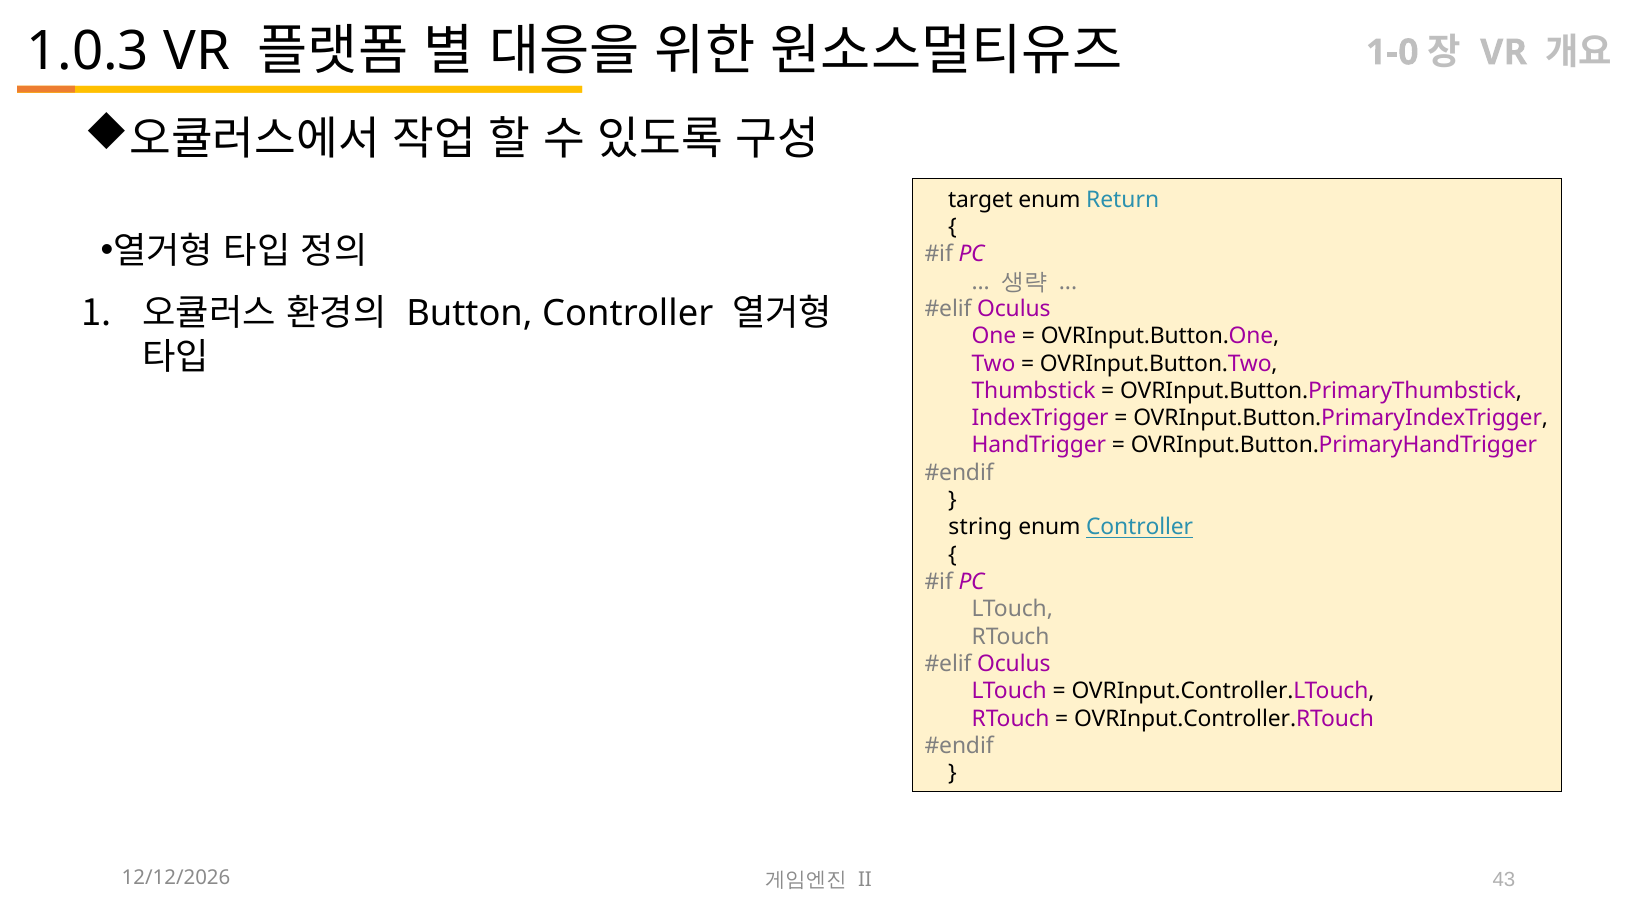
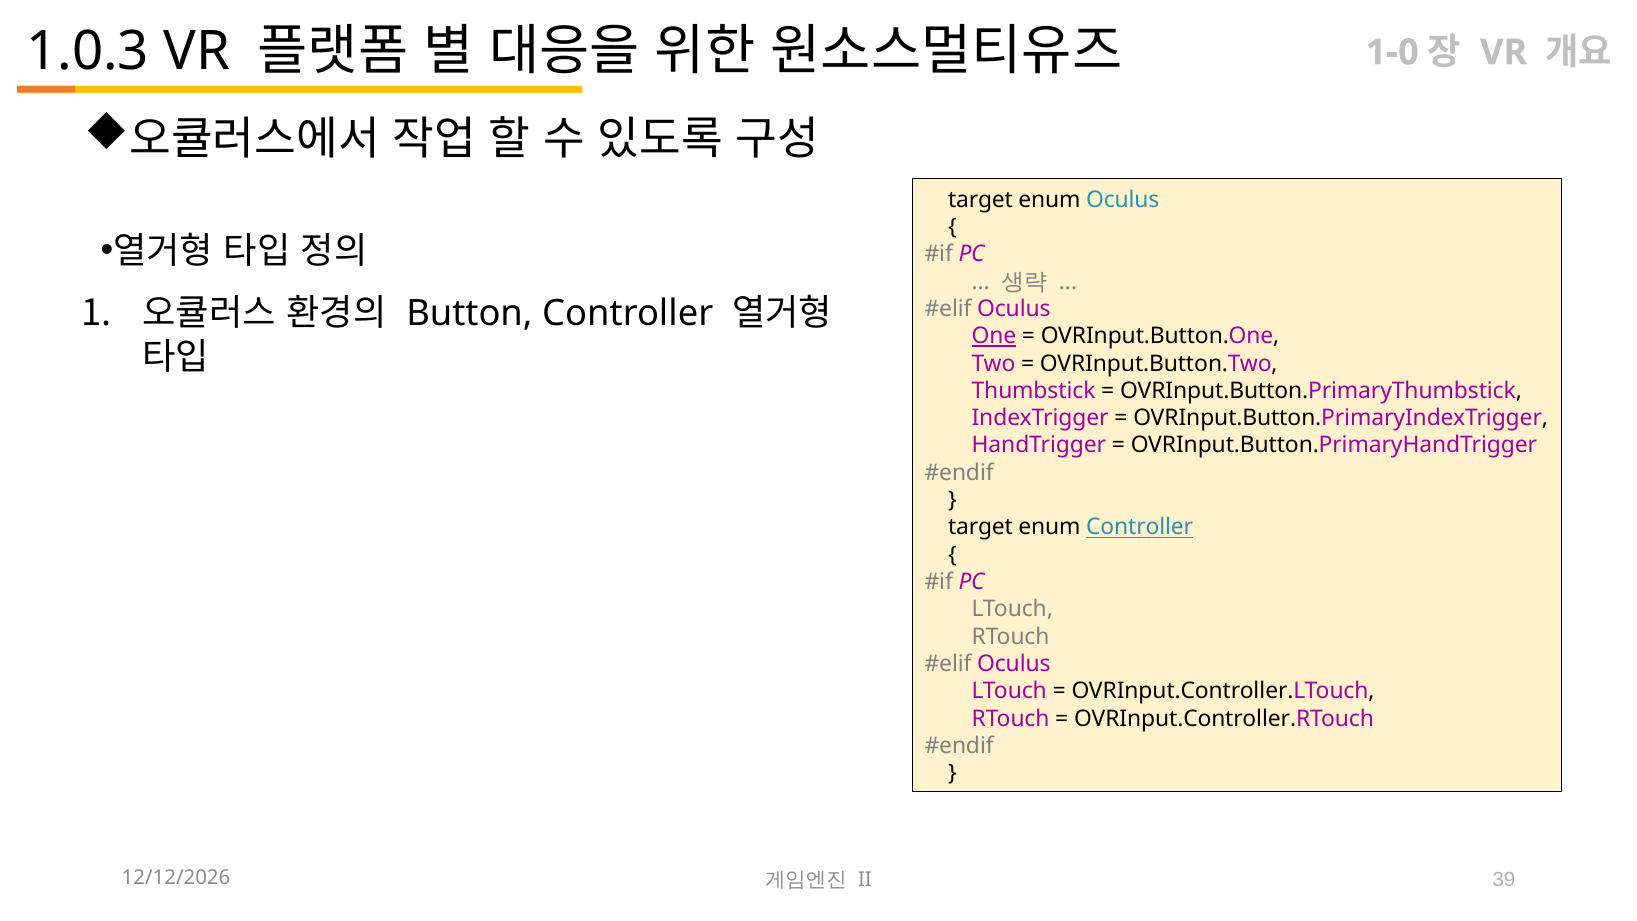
enum Return: Return -> Oculus
One underline: none -> present
string at (980, 527): string -> target
43: 43 -> 39
